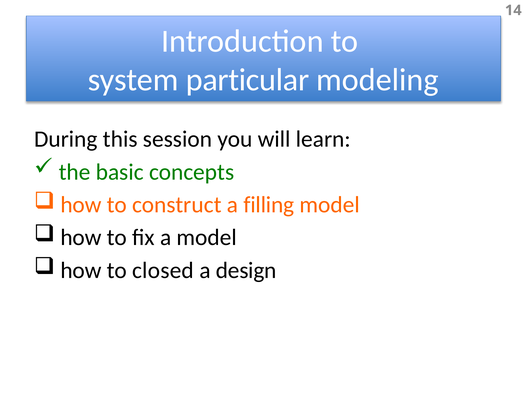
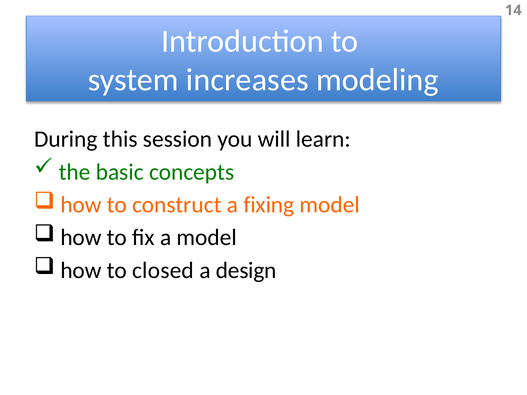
particular: particular -> increases
filling: filling -> fixing
